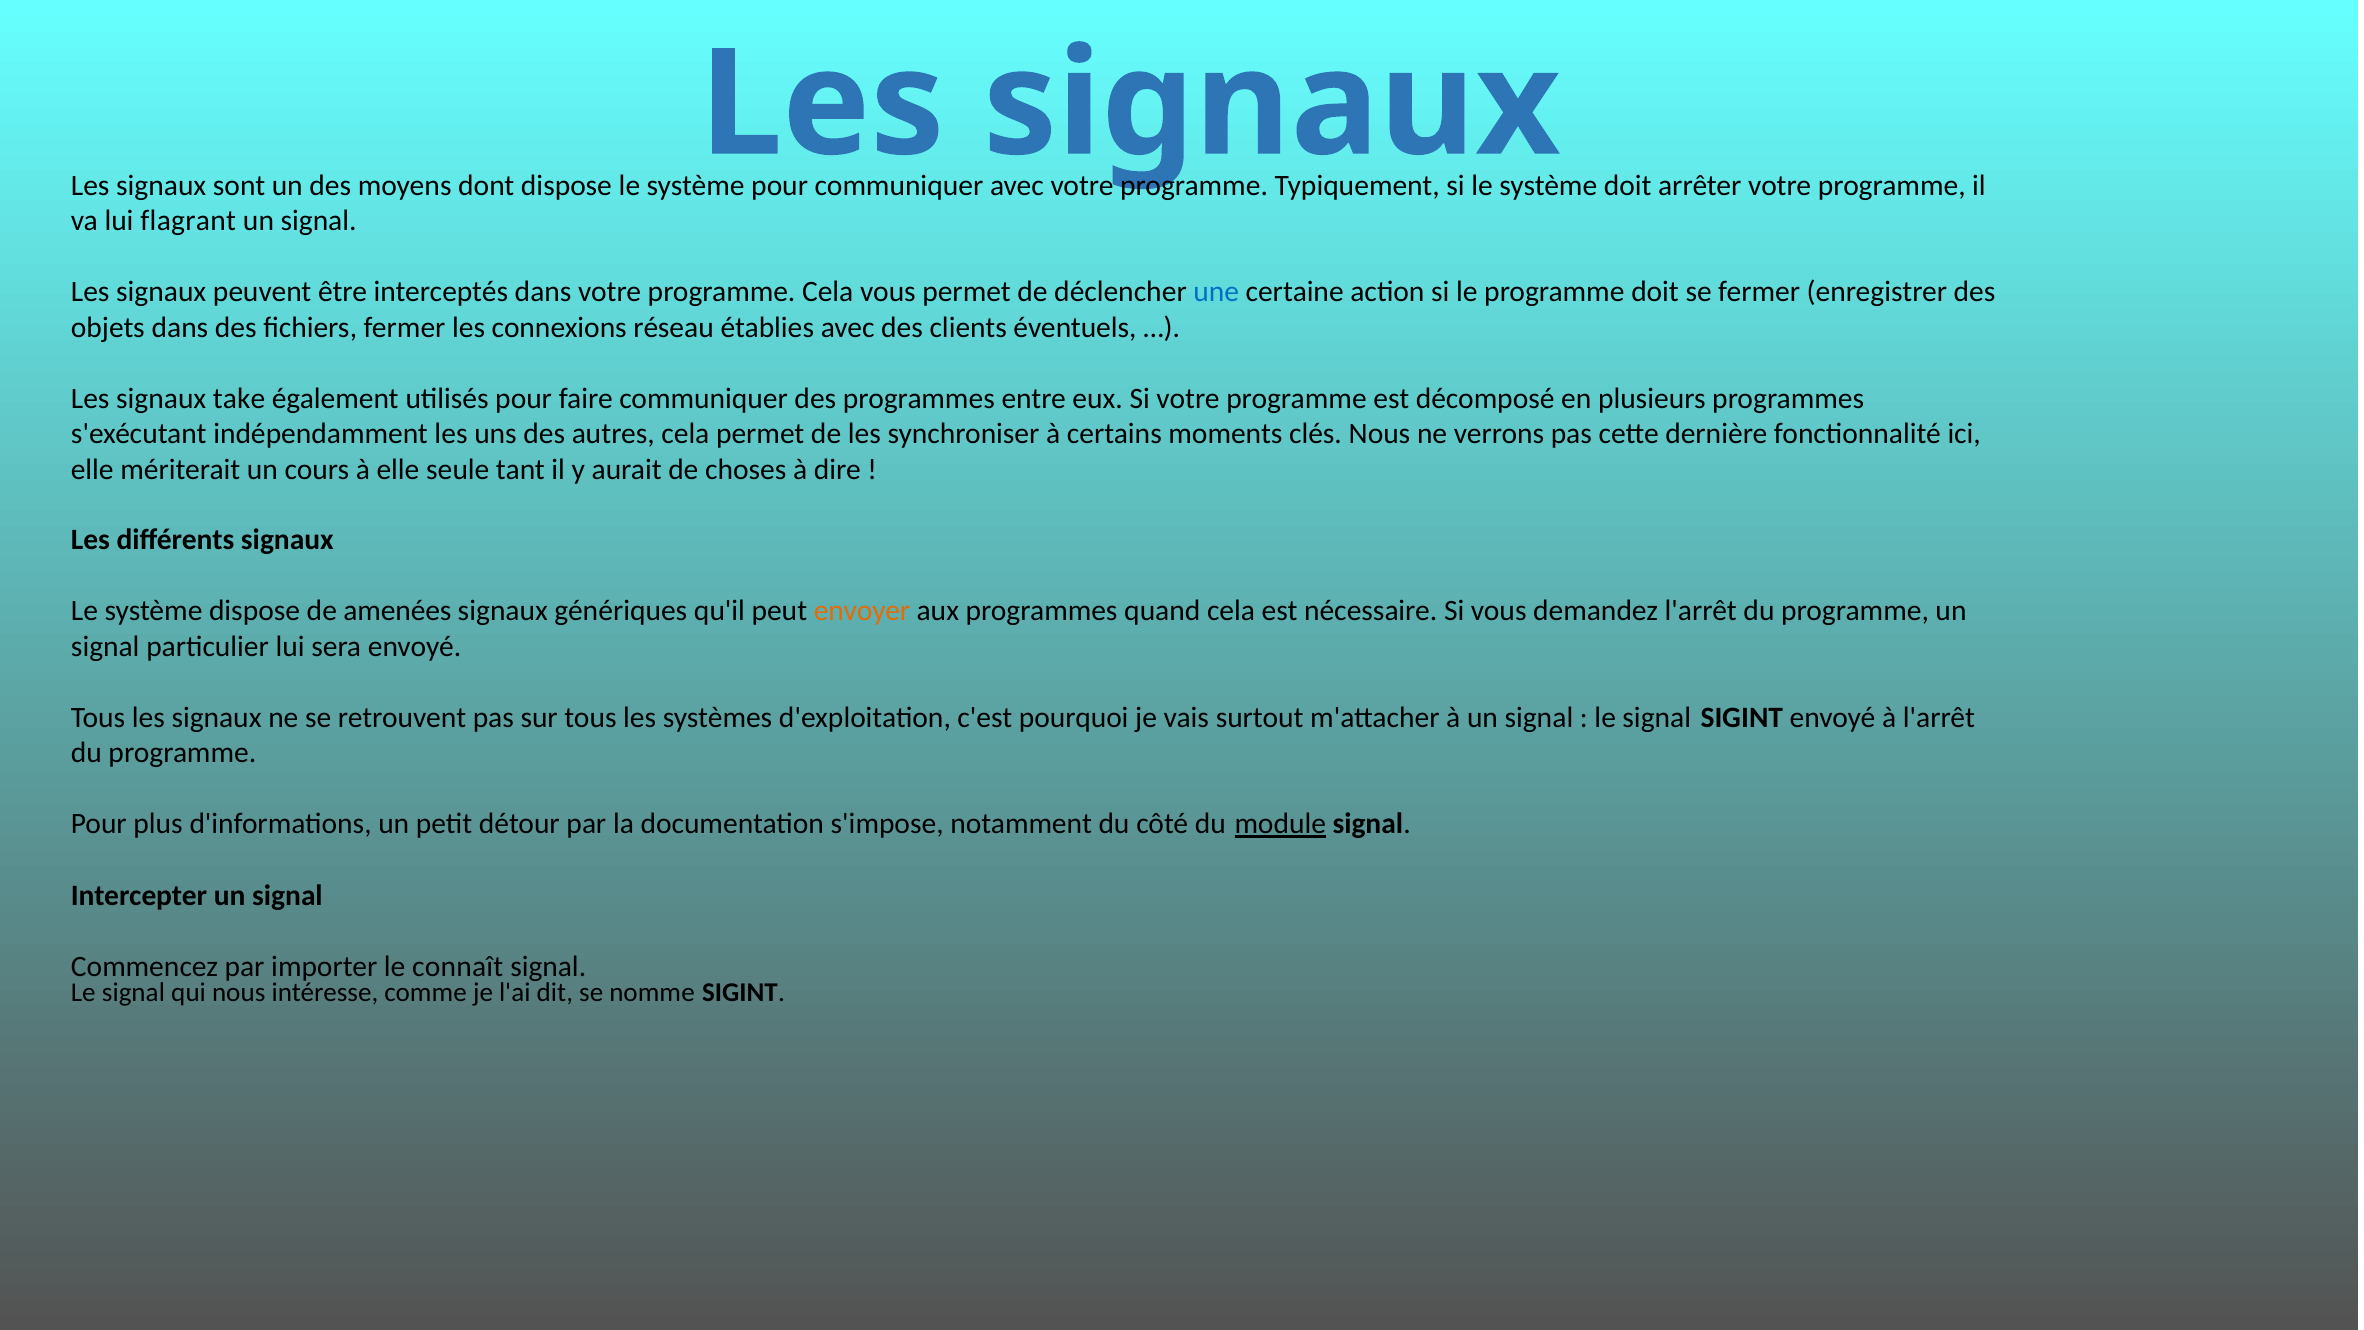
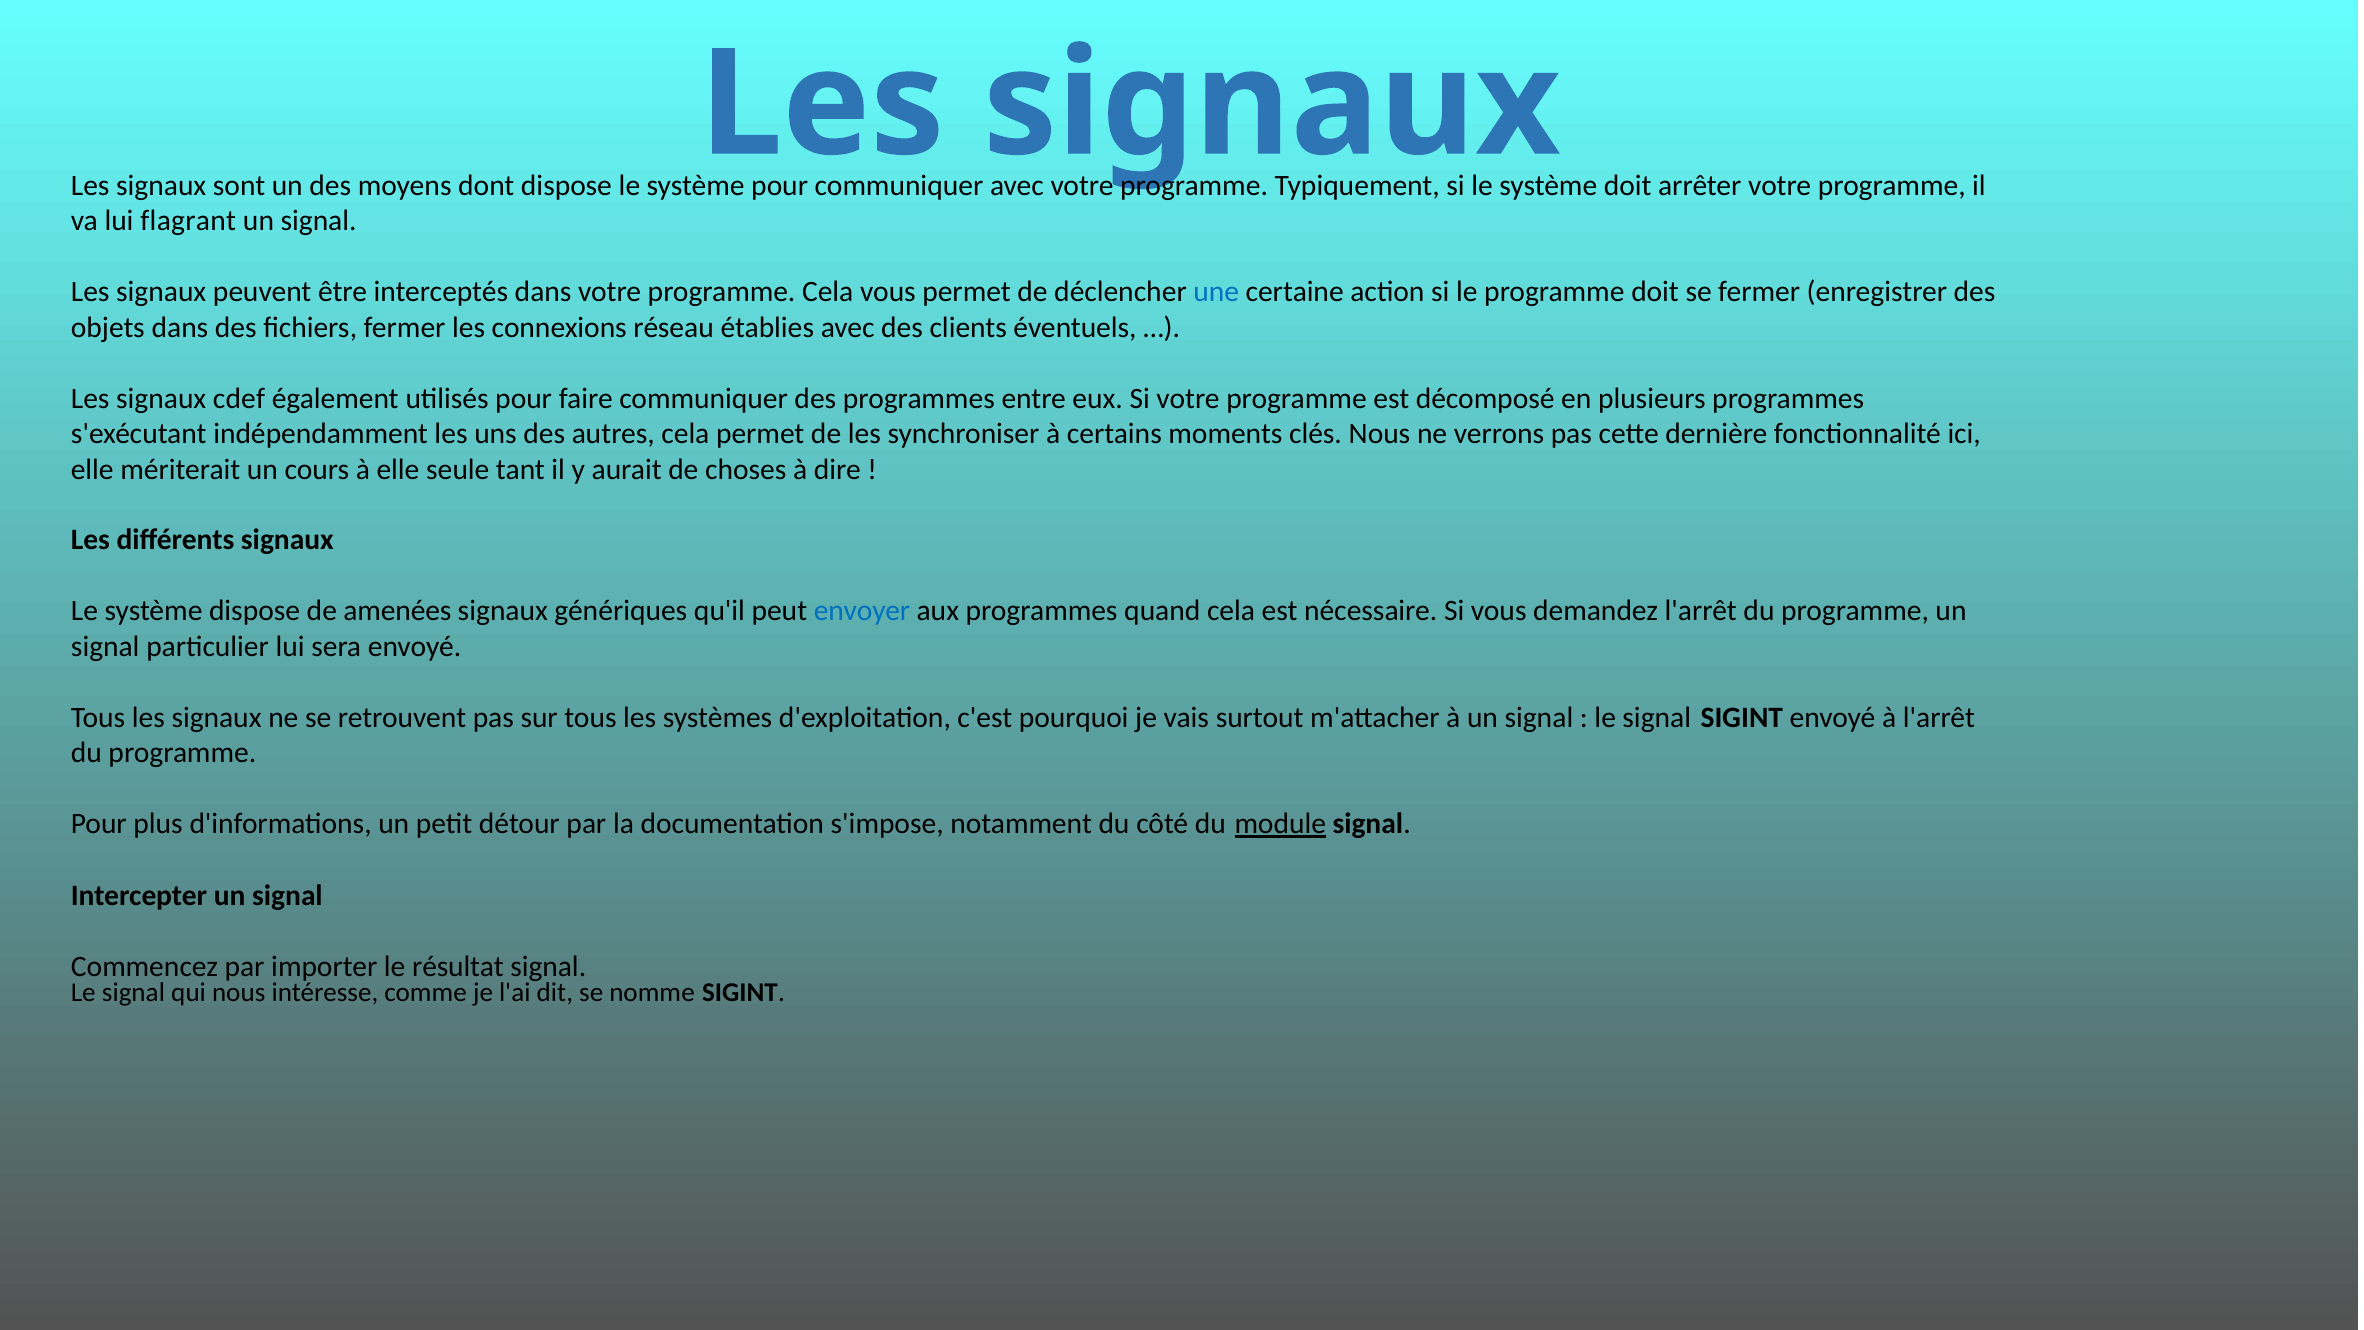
take: take -> cdef
envoyer colour: orange -> blue
connaît: connaît -> résultat
